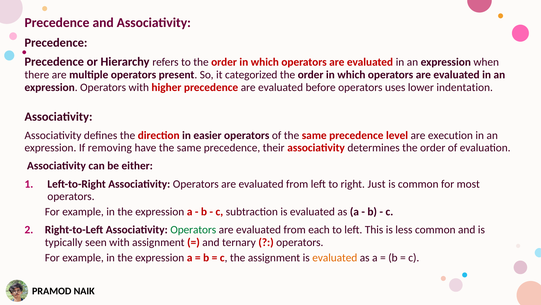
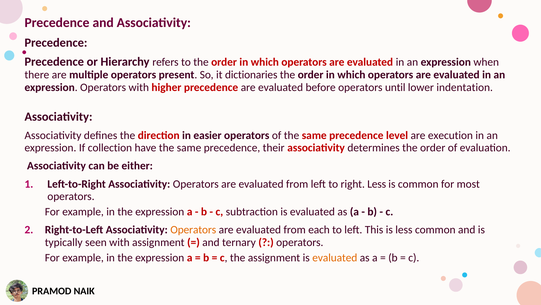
categorized: categorized -> dictionaries
uses: uses -> until
removing: removing -> collection
right Just: Just -> Less
Operators at (193, 229) colour: green -> orange
